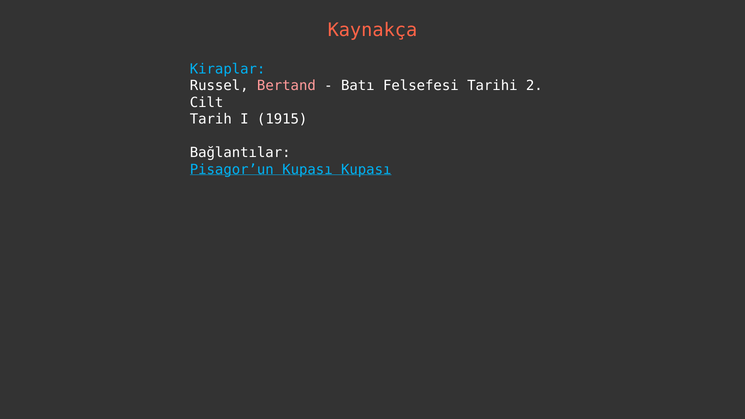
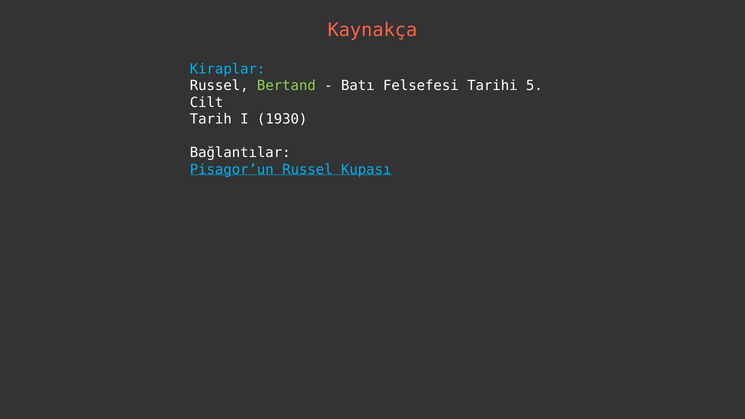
Bertand colour: pink -> light green
2: 2 -> 5
1915: 1915 -> 1930
Pisagor’un Kupası: Kupası -> Russel
